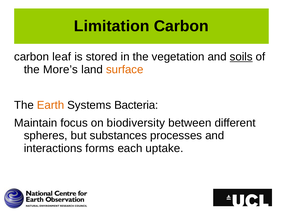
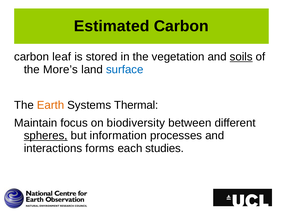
Limitation: Limitation -> Estimated
surface colour: orange -> blue
Bacteria: Bacteria -> Thermal
spheres underline: none -> present
substances: substances -> information
uptake: uptake -> studies
